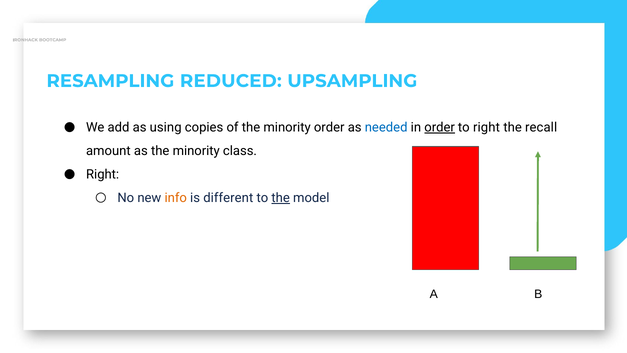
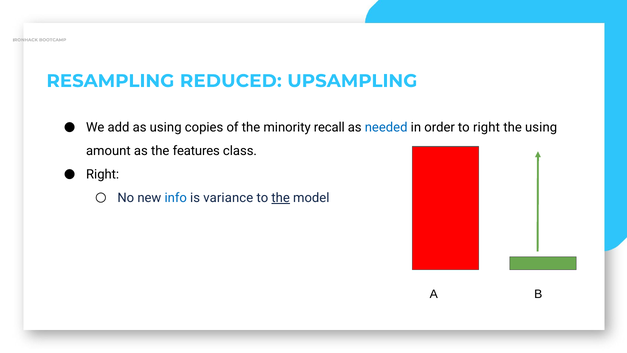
minority order: order -> recall
order at (440, 127) underline: present -> none
the recall: recall -> using
as the minority: minority -> features
info colour: orange -> blue
different: different -> variance
